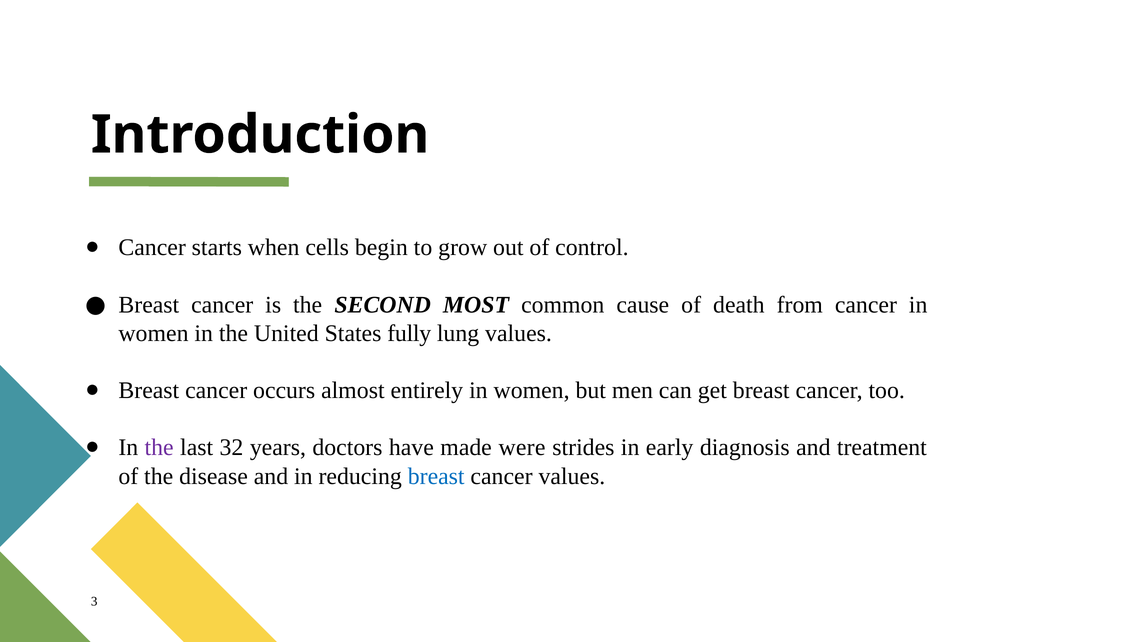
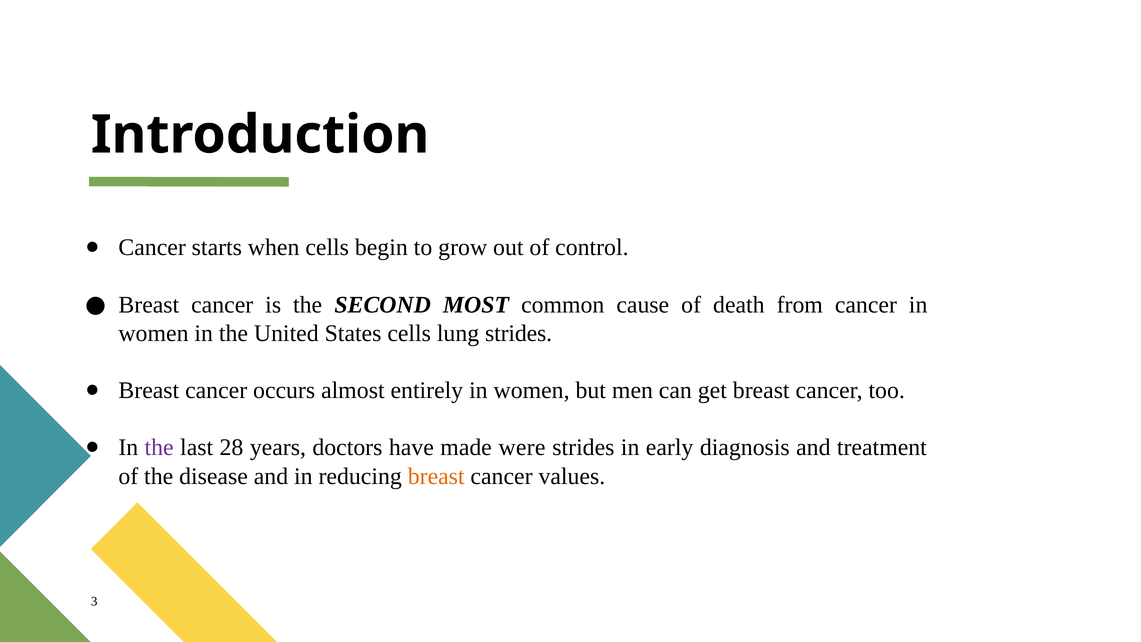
States fully: fully -> cells
lung values: values -> strides
32: 32 -> 28
breast at (436, 476) colour: blue -> orange
